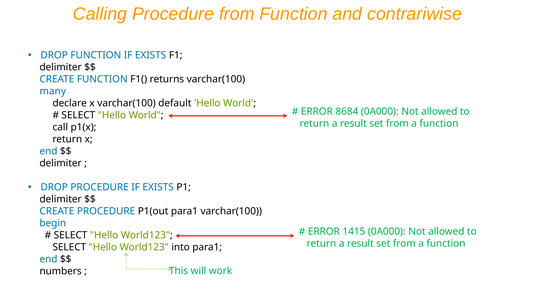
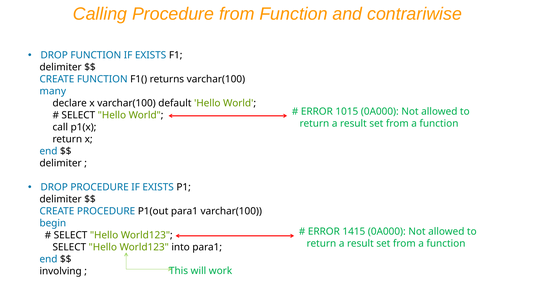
8684: 8684 -> 1015
numbers: numbers -> involving
